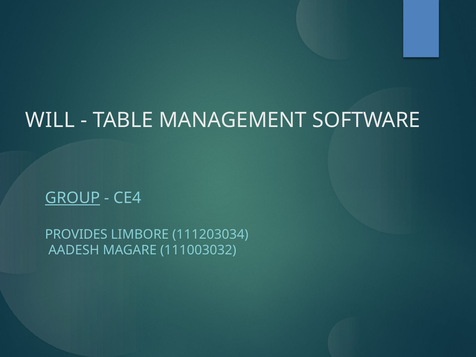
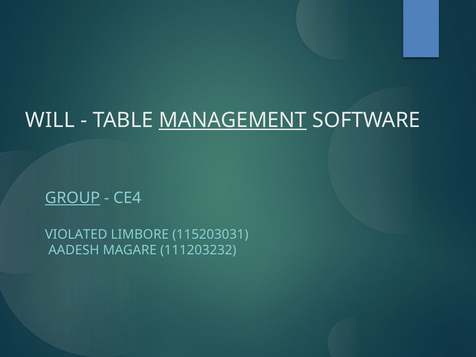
MANAGEMENT underline: none -> present
PROVIDES: PROVIDES -> VIOLATED
111203034: 111203034 -> 115203031
111003032: 111003032 -> 111203232
